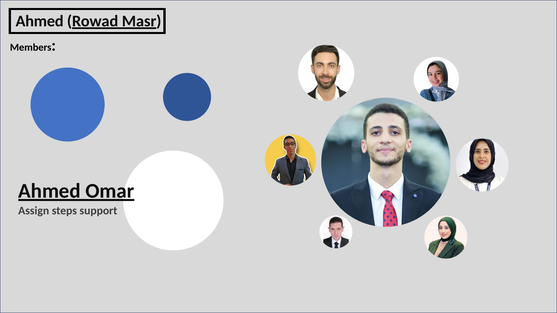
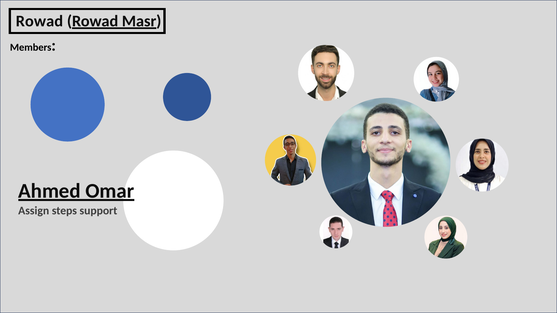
Ahmed at (40, 21): Ahmed -> Rowad
